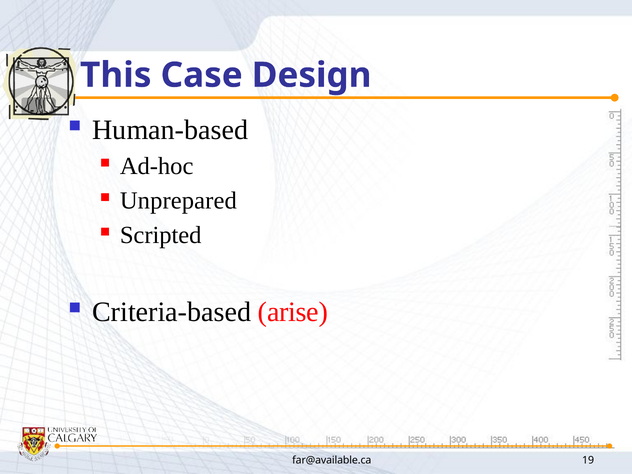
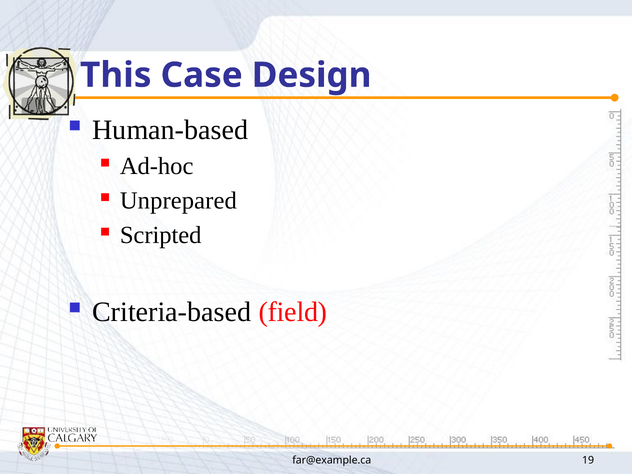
arise: arise -> field
far@available.ca: far@available.ca -> far@example.ca
